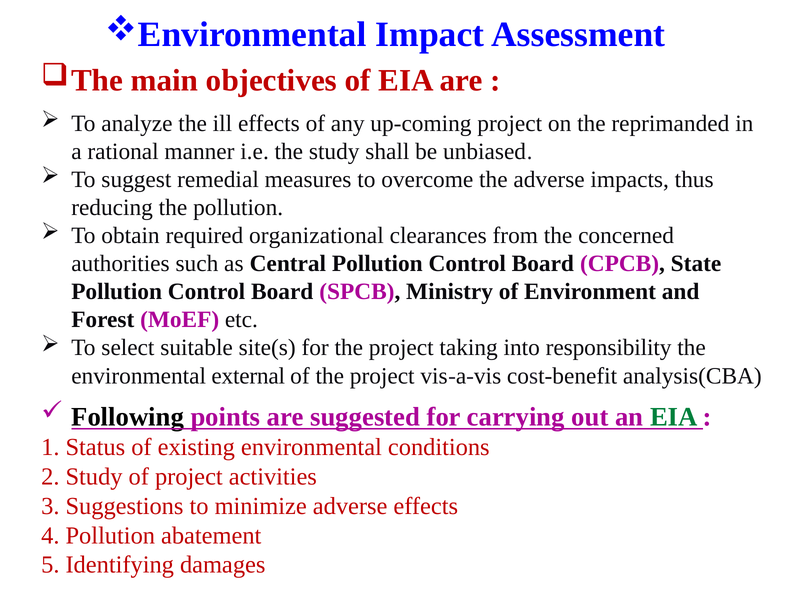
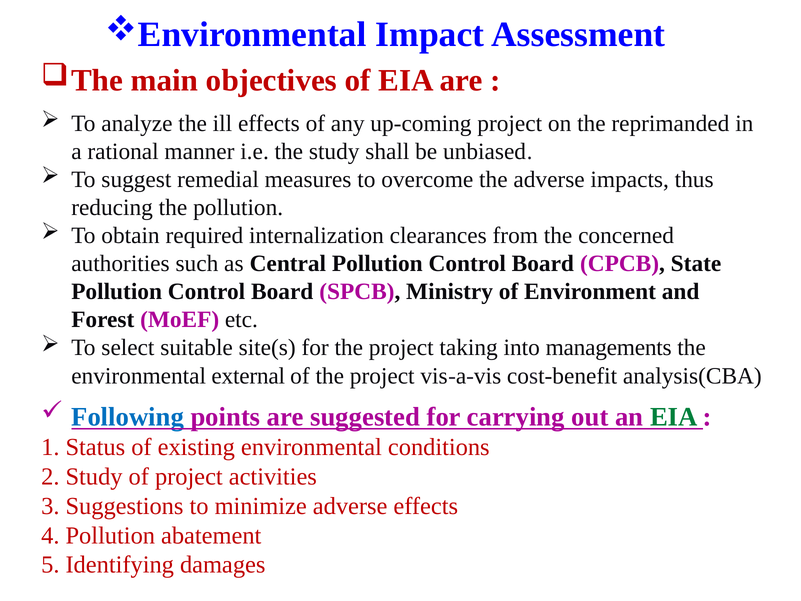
organizational: organizational -> internalization
responsibility: responsibility -> managements
Following colour: black -> blue
